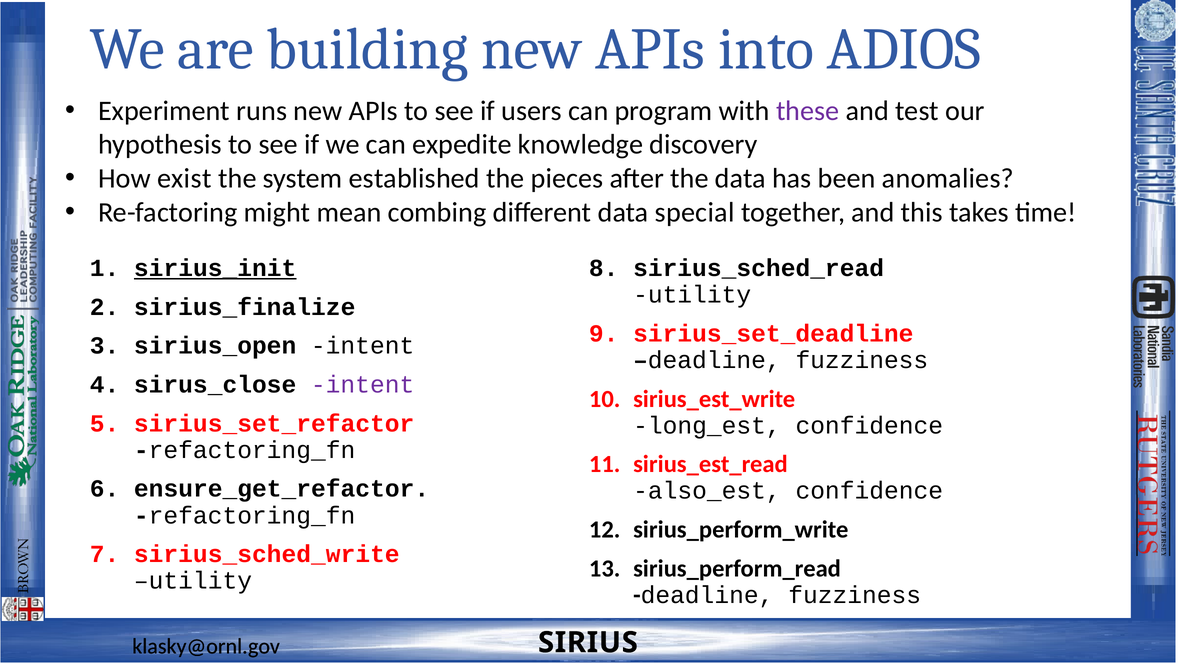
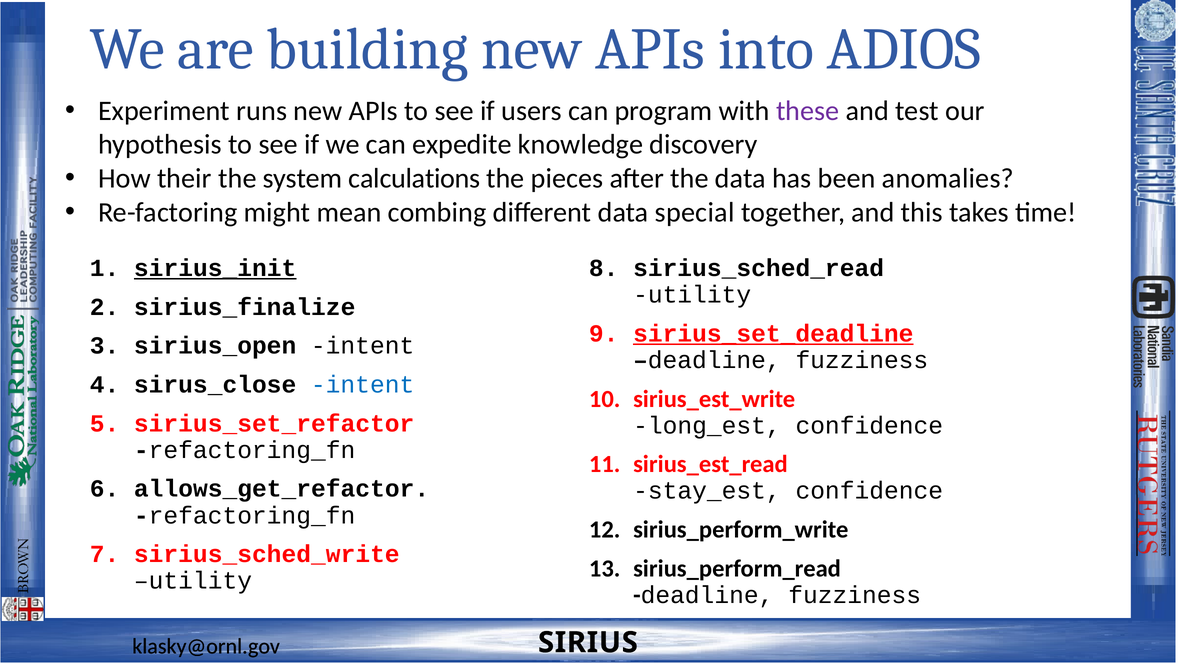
exist: exist -> their
established: established -> calculations
sirius_set_deadline underline: none -> present
intent at (363, 384) colour: purple -> blue
ensure_get_refactor: ensure_get_refactor -> allows_get_refactor
also_est: also_est -> stay_est
